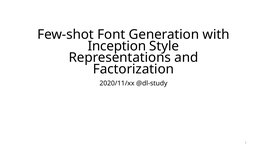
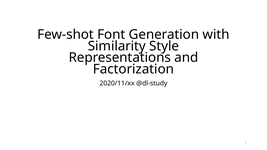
Inception: Inception -> Similarity
